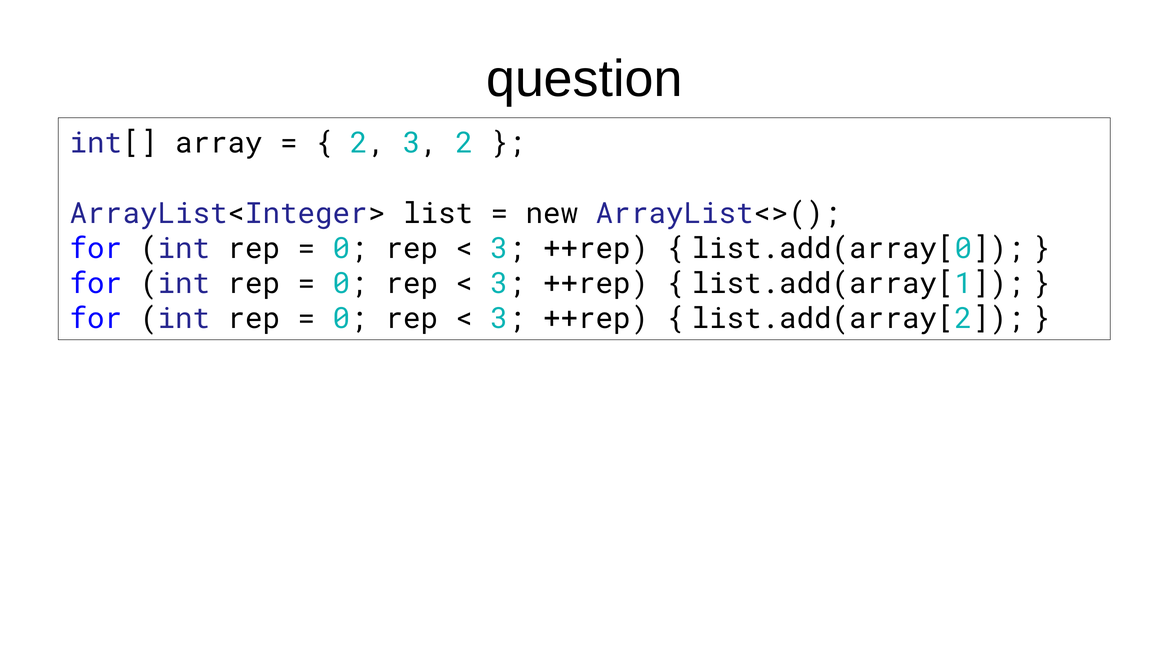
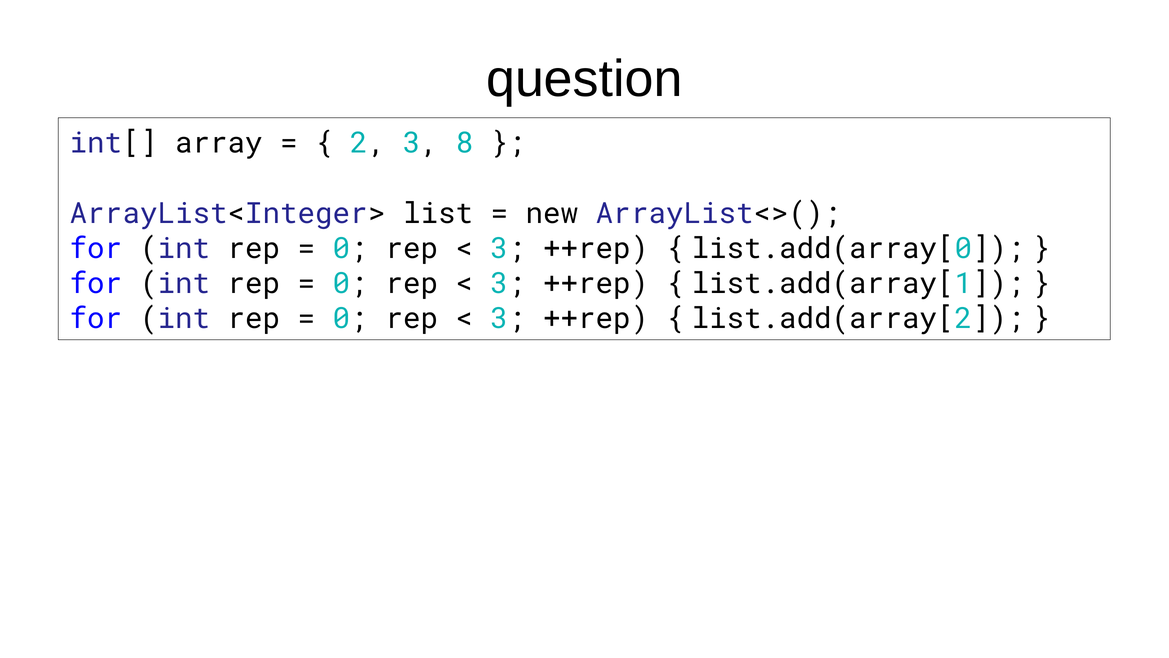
3 2: 2 -> 8
